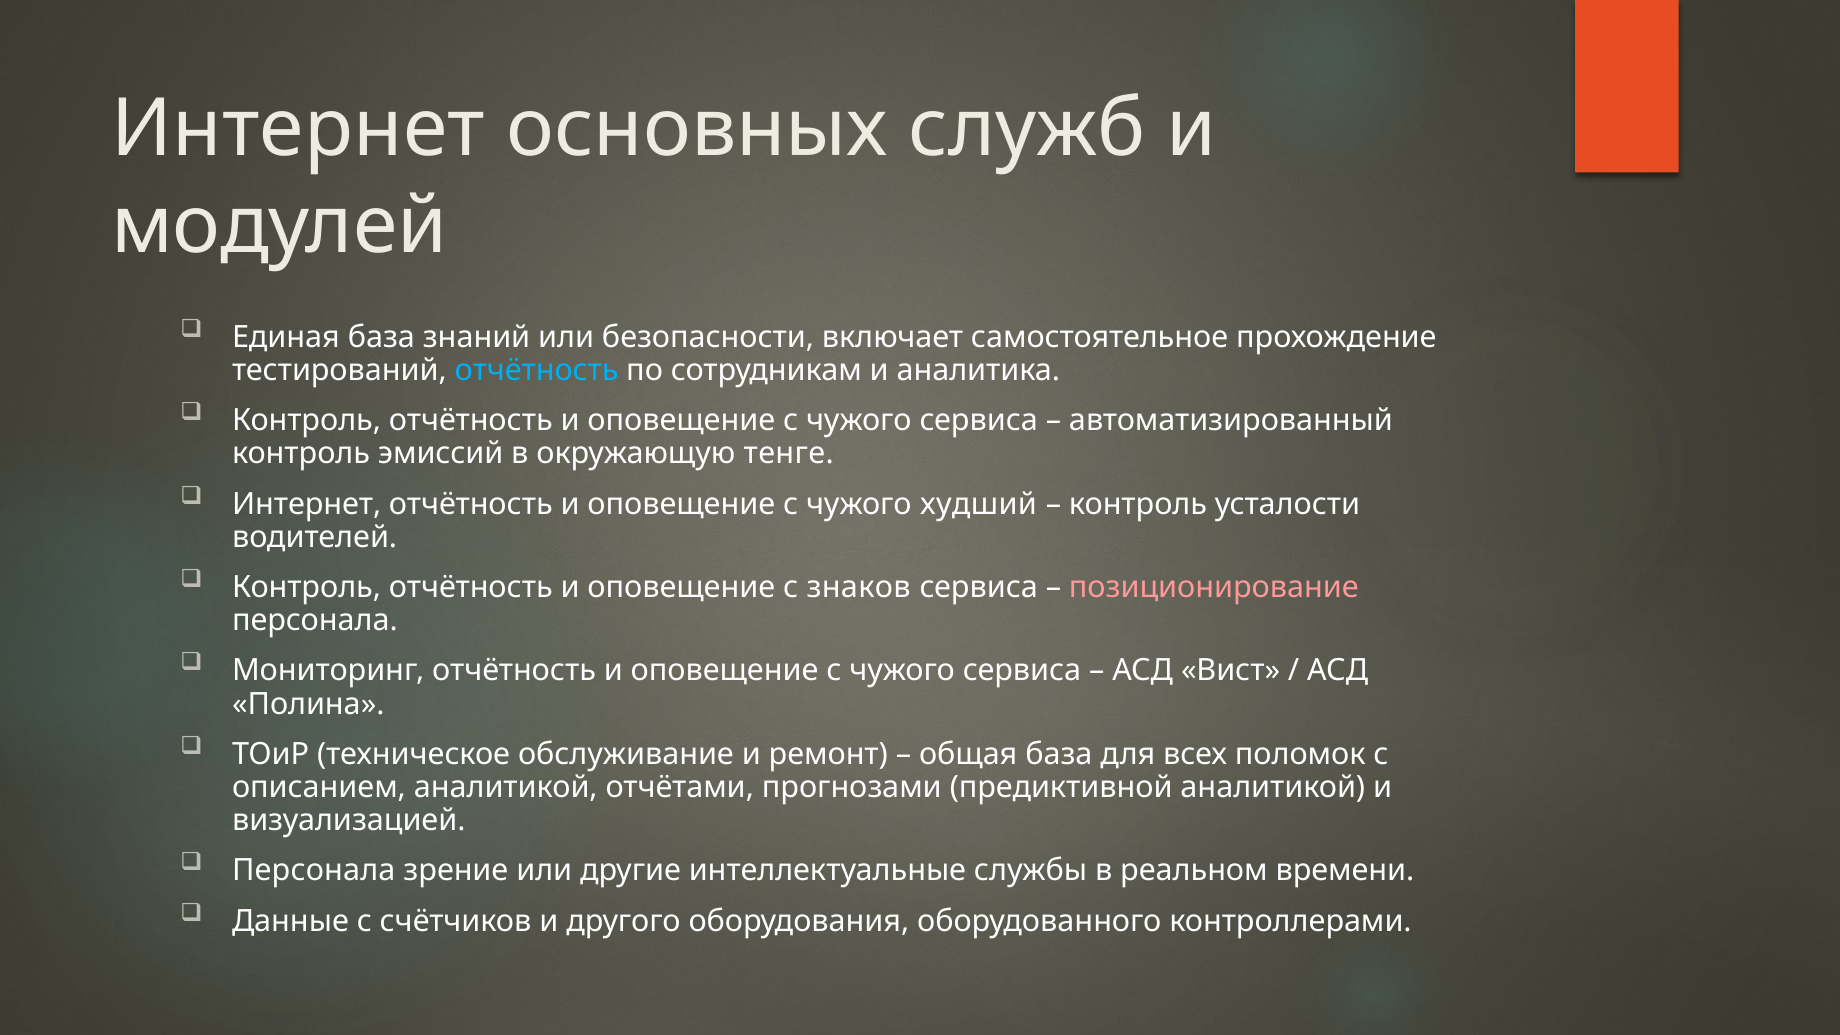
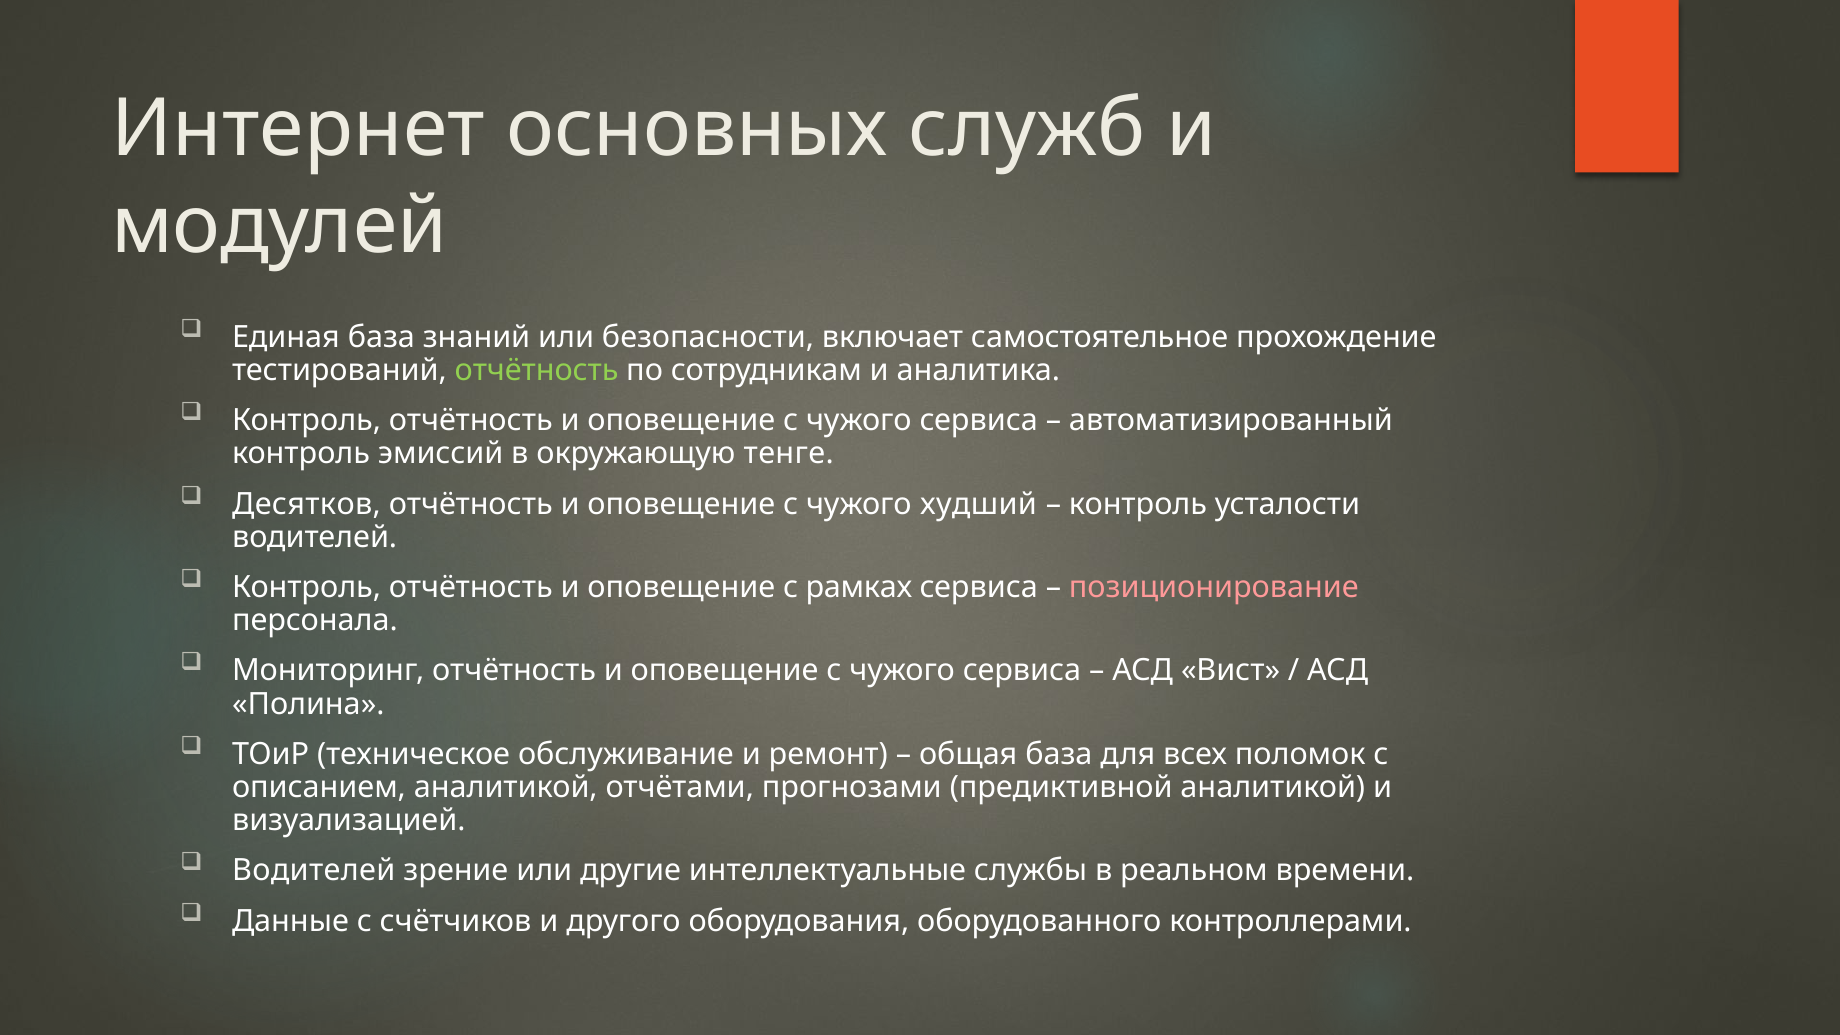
отчётность at (537, 370) colour: light blue -> light green
Интернет at (307, 504): Интернет -> Десятков
знаков: знаков -> рамках
Персонала at (314, 871): Персонала -> Водителей
